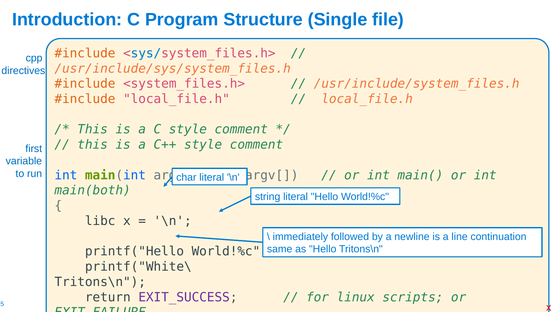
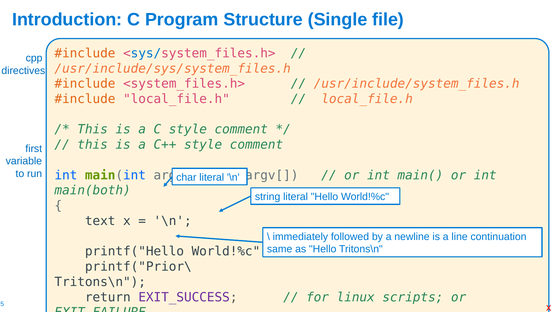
libc: libc -> text
printf("White\: printf("White\ -> printf("Prior\
